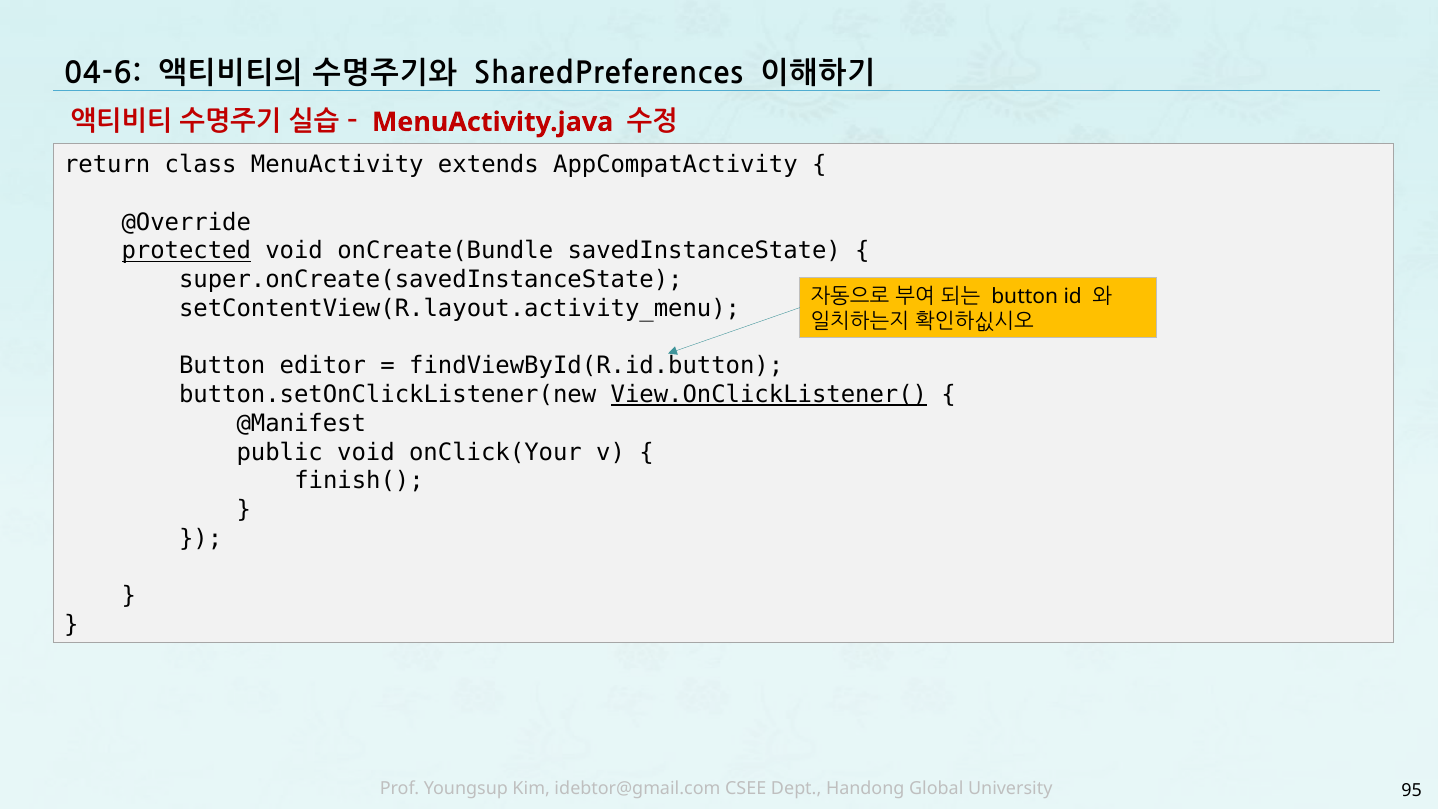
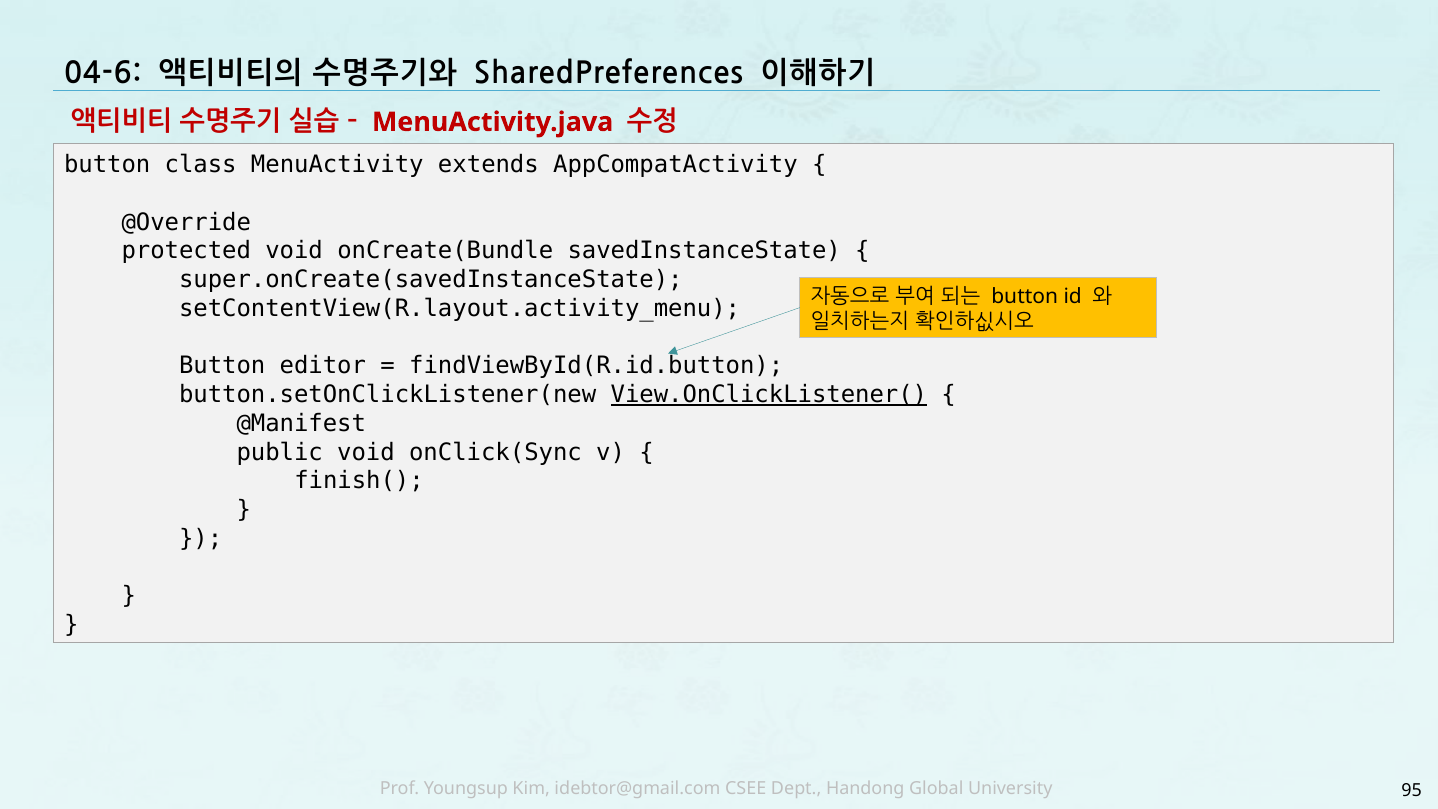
return at (107, 165): return -> button
protected underline: present -> none
onClick(Your: onClick(Your -> onClick(Sync
